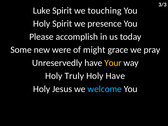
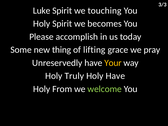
presence: presence -> becomes
were: were -> thing
might: might -> lifting
Jesus: Jesus -> From
welcome colour: light blue -> light green
